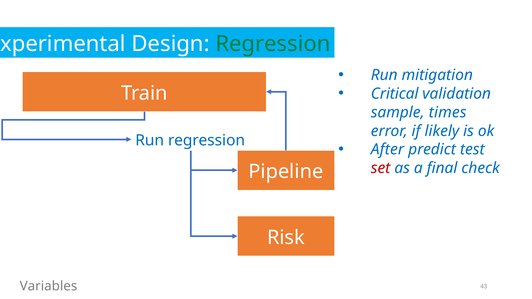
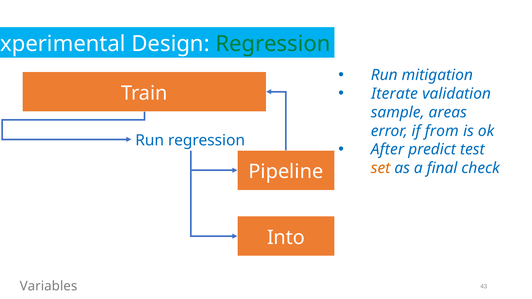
Critical: Critical -> Iterate
times: times -> areas
likely: likely -> from
set colour: red -> orange
Risk: Risk -> Into
